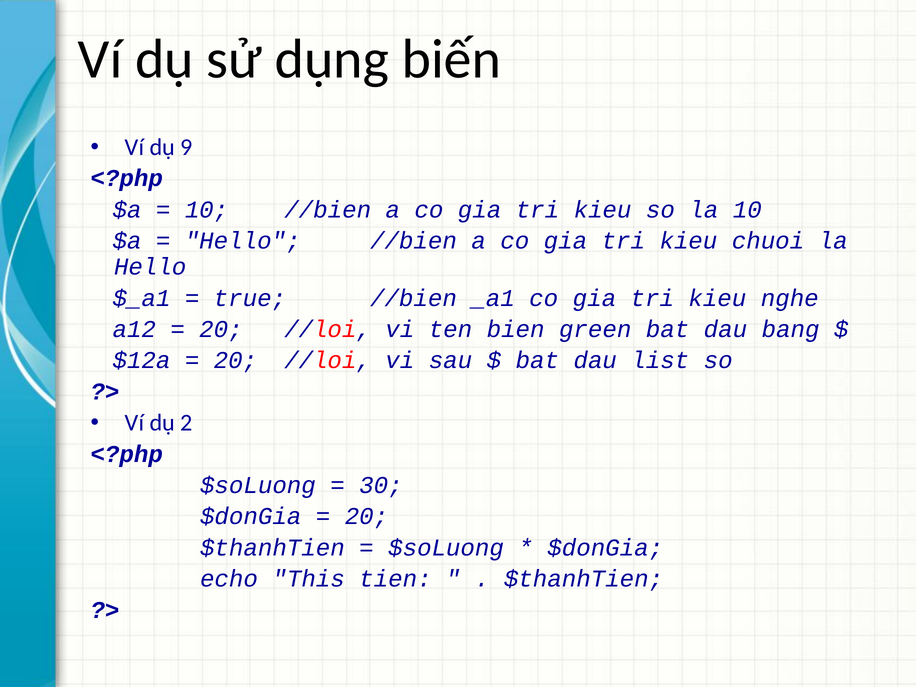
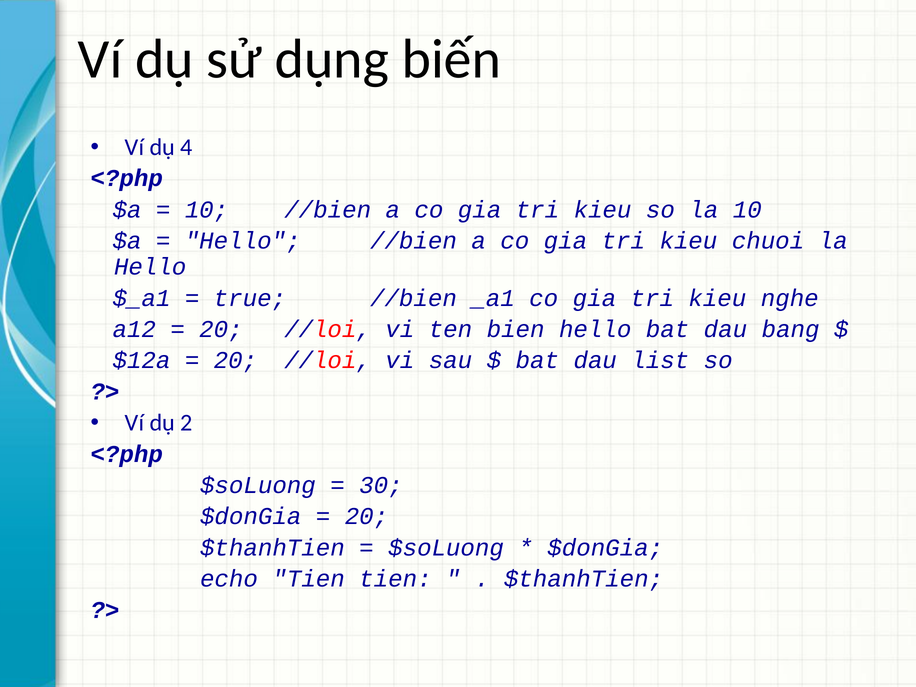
9: 9 -> 4
bien green: green -> hello
echo This: This -> Tien
